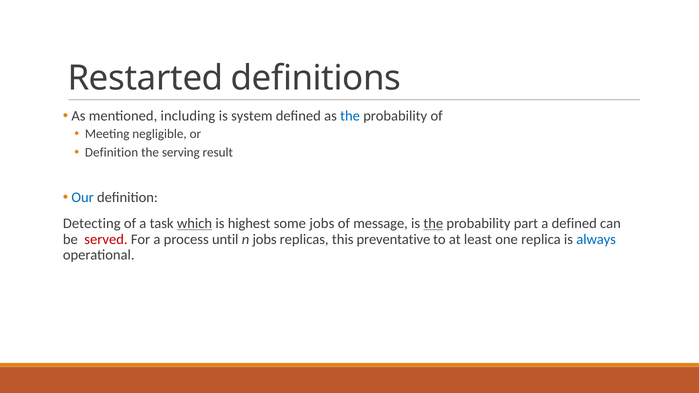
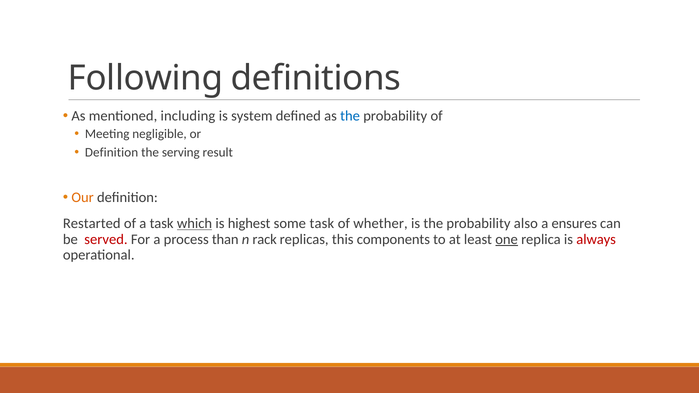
Restarted: Restarted -> Following
Our colour: blue -> orange
Detecting: Detecting -> Restarted
some jobs: jobs -> task
message: message -> whether
the at (433, 224) underline: present -> none
part: part -> also
a defined: defined -> ensures
until: until -> than
n jobs: jobs -> rack
preventative: preventative -> components
one underline: none -> present
always colour: blue -> red
